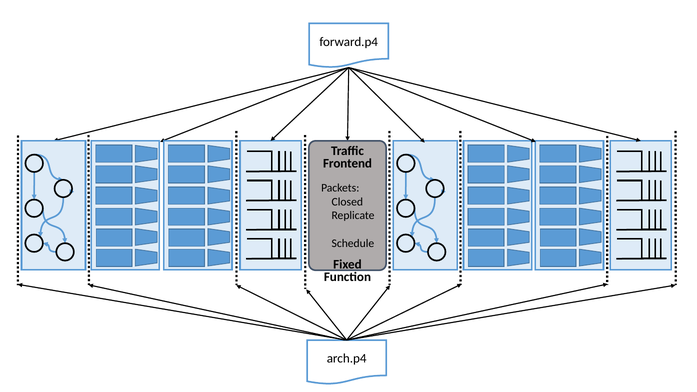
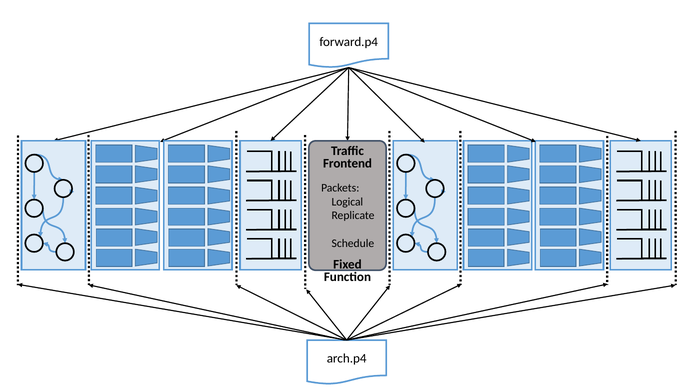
Closed: Closed -> Logical
